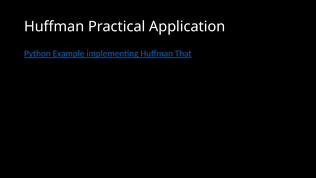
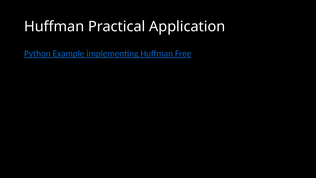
That: That -> Free
